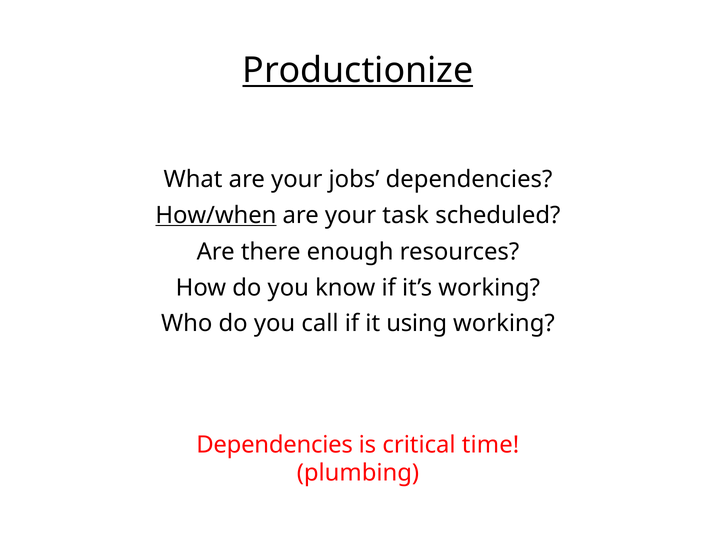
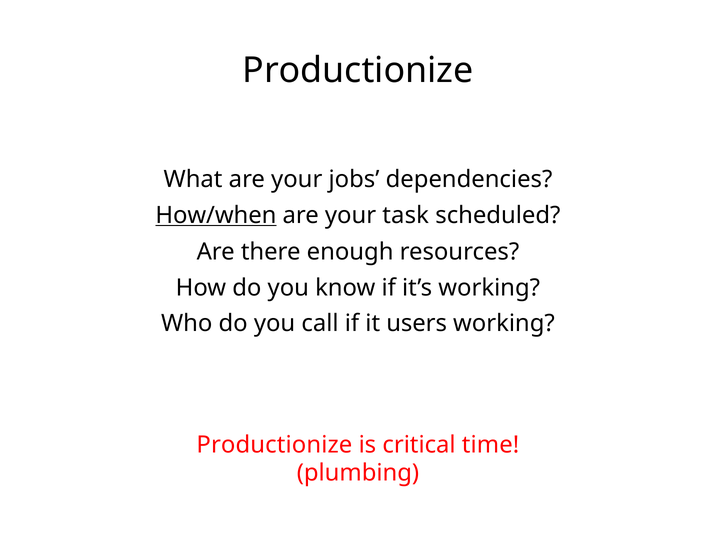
Productionize at (358, 70) underline: present -> none
using: using -> users
Dependencies at (275, 445): Dependencies -> Productionize
